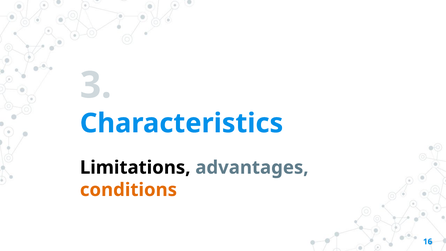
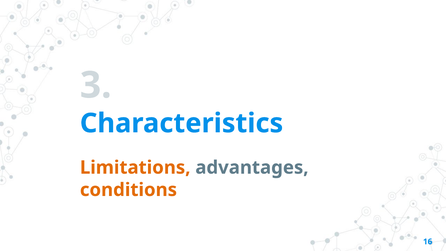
Limitations colour: black -> orange
